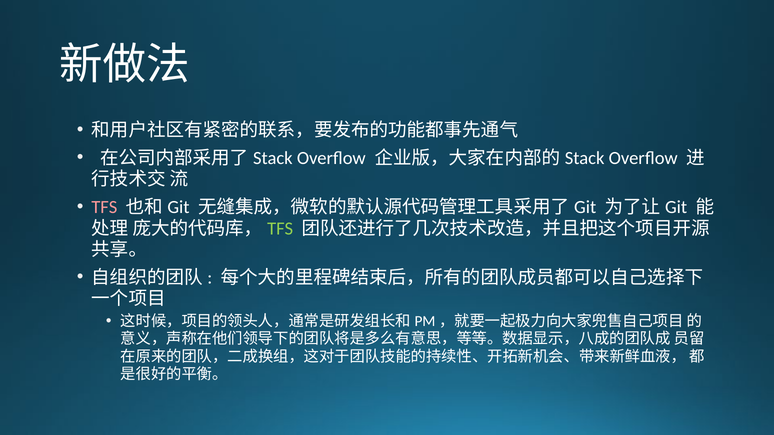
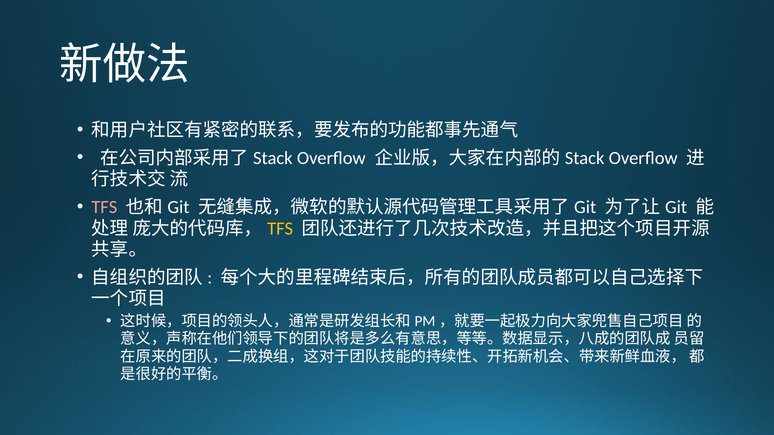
TFS at (280, 229) colour: light green -> yellow
